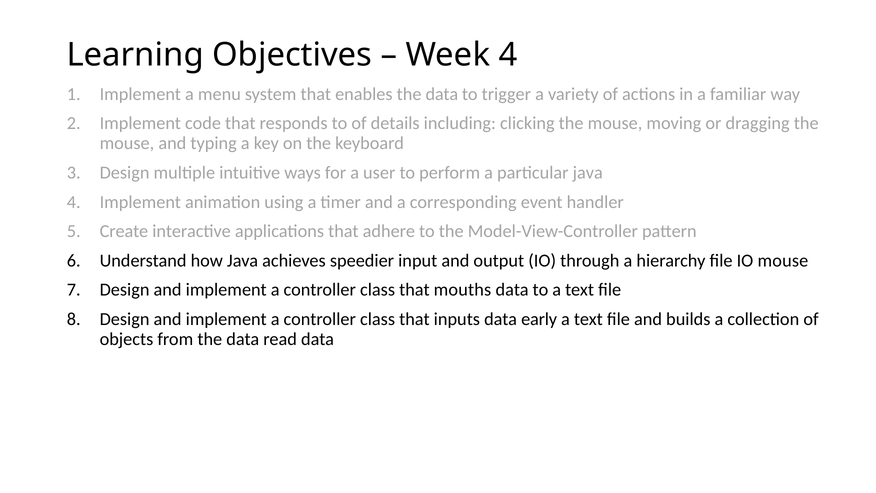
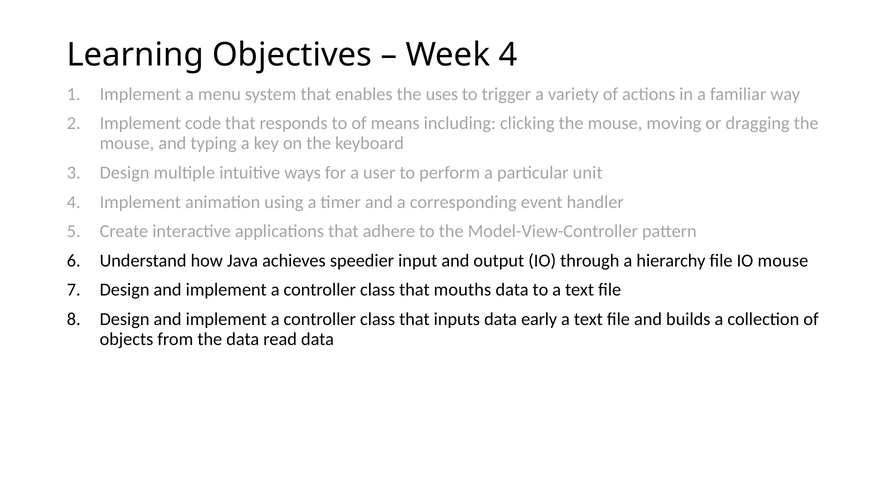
enables the data: data -> uses
details: details -> means
particular java: java -> unit
